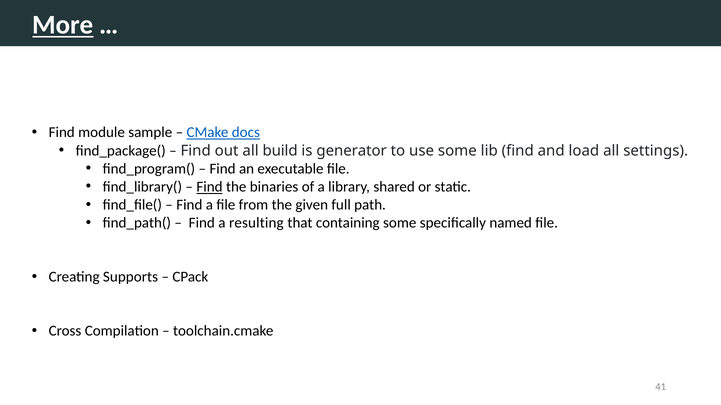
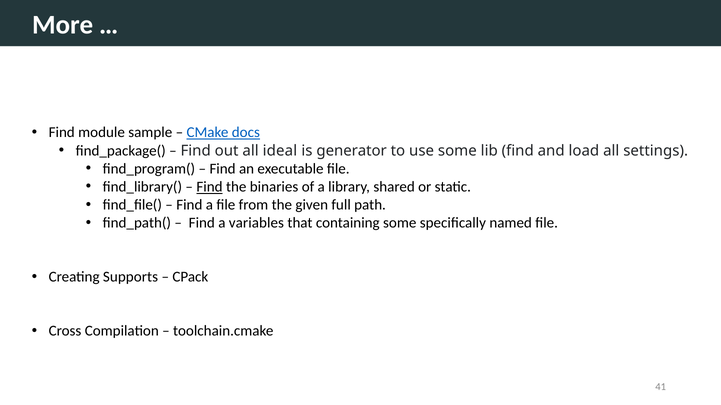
More underline: present -> none
build: build -> ideal
resulting: resulting -> variables
